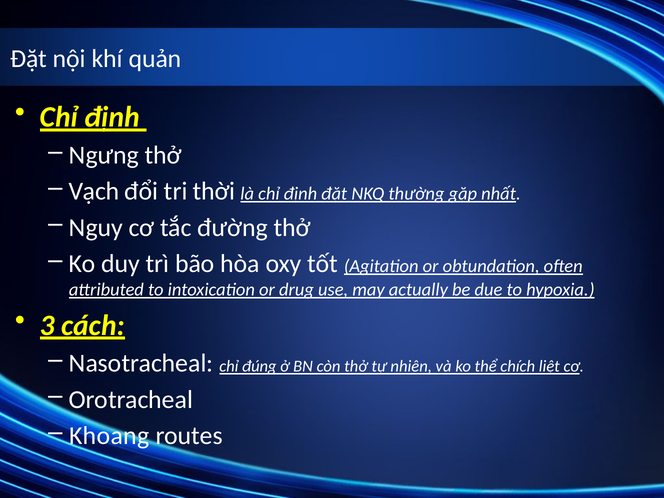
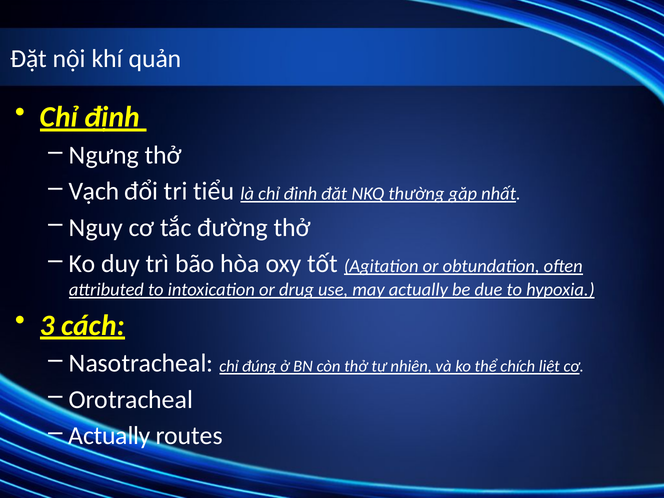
thời: thời -> tiểu
Khoang at (109, 436): Khoang -> Actually
